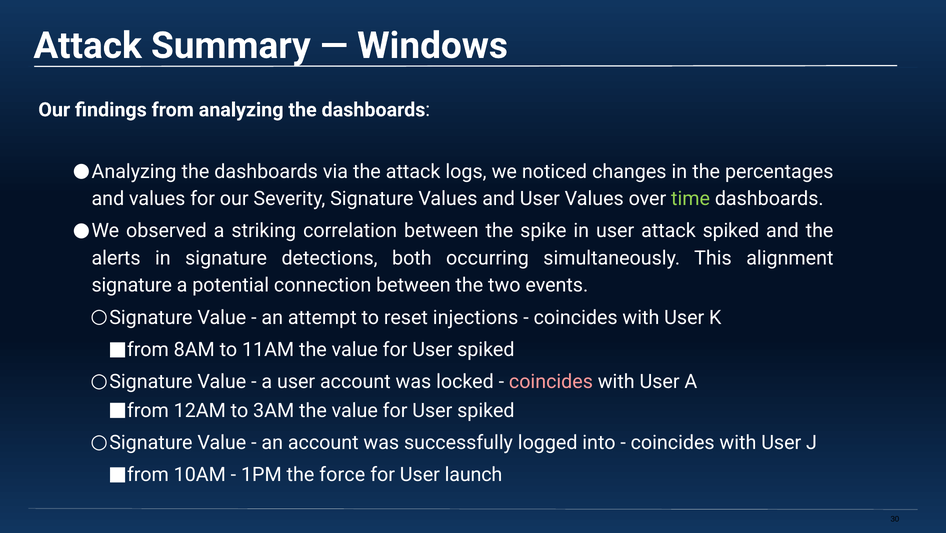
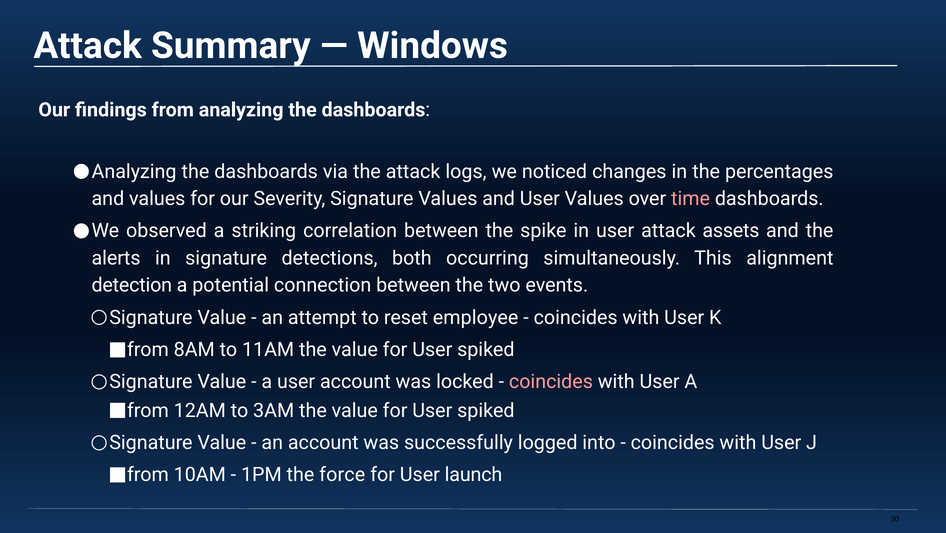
time colour: light green -> pink
attack spiked: spiked -> assets
signature at (132, 285): signature -> detection
injections: injections -> employee
